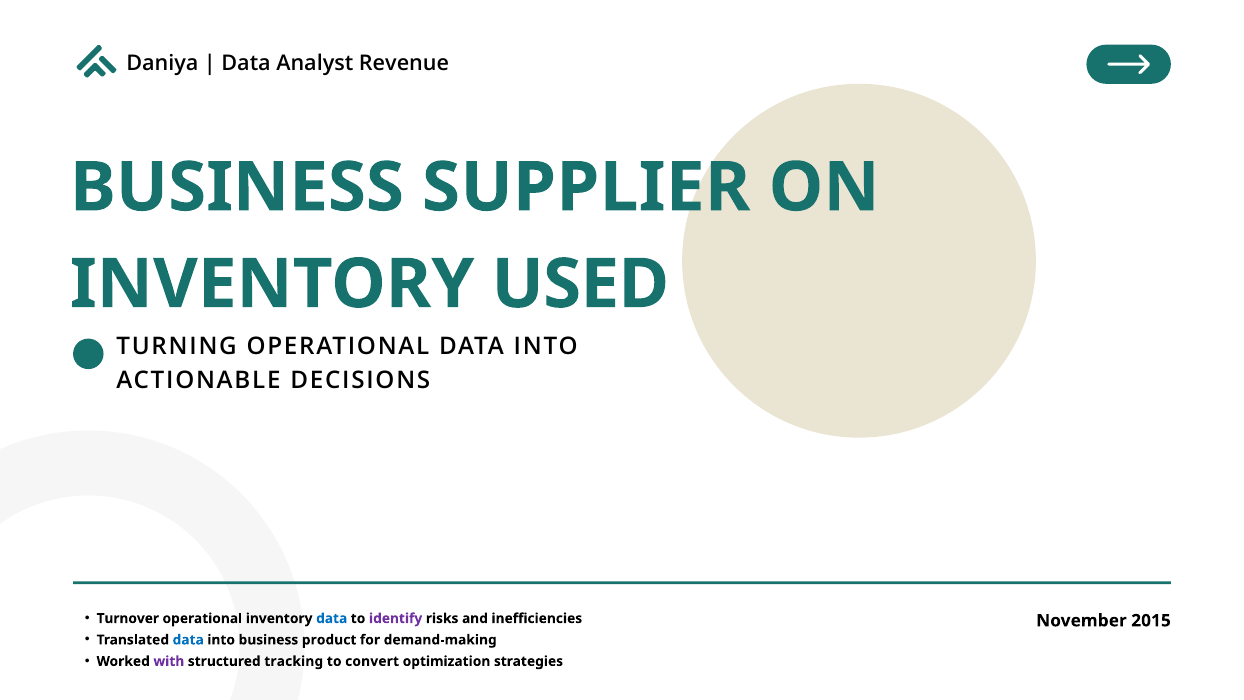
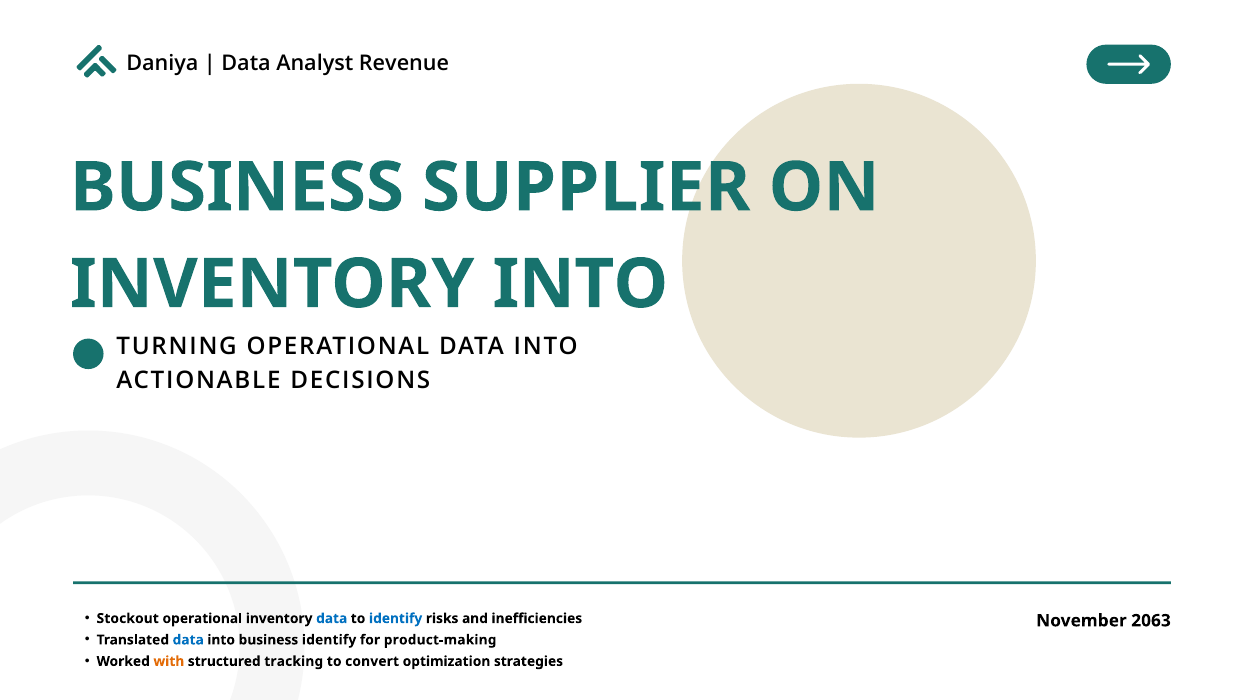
INVENTORY USED: USED -> INTO
Turnover: Turnover -> Stockout
identify at (396, 618) colour: purple -> blue
2015: 2015 -> 2063
business product: product -> identify
demand-making: demand-making -> product-making
with colour: purple -> orange
